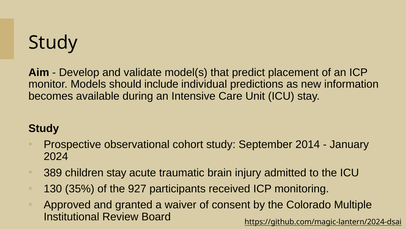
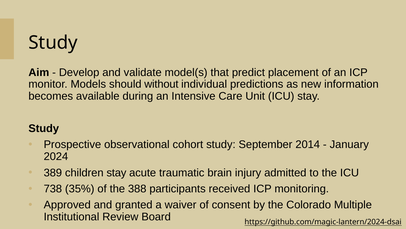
include: include -> without
130: 130 -> 738
927: 927 -> 388
